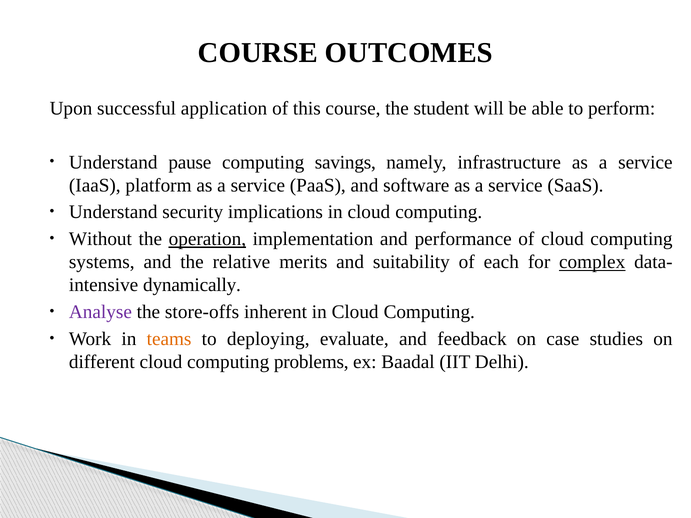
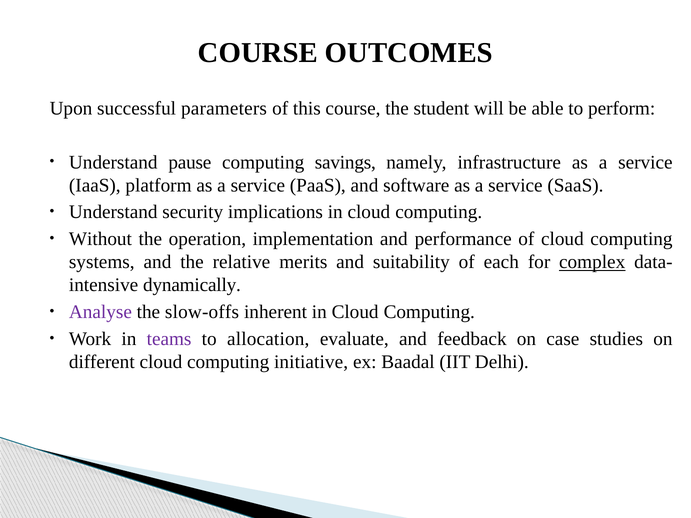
application: application -> parameters
operation underline: present -> none
store-offs: store-offs -> slow-offs
teams colour: orange -> purple
deploying: deploying -> allocation
problems: problems -> initiative
